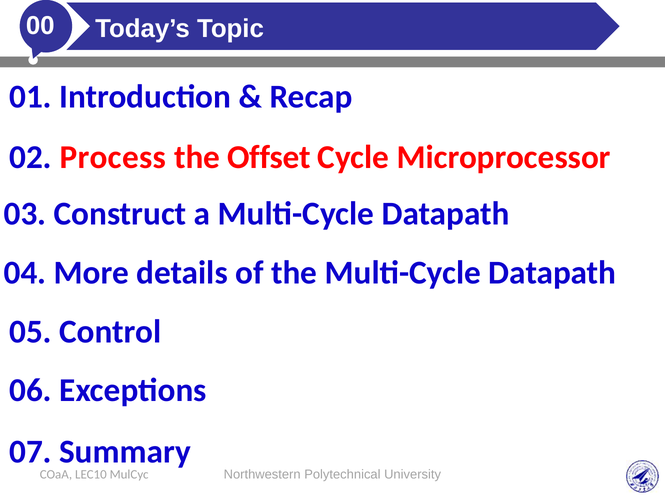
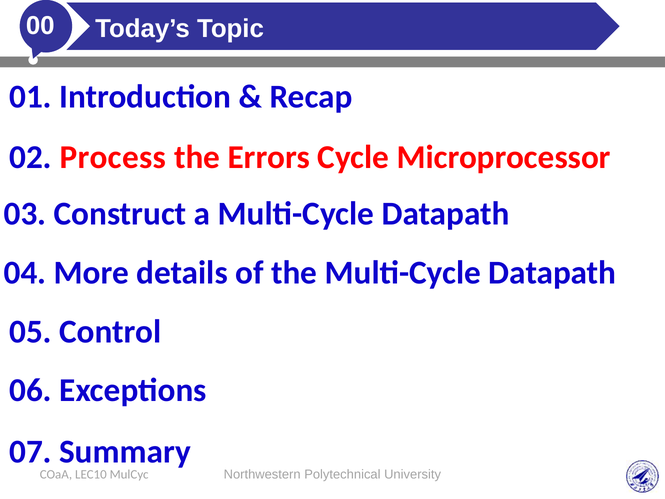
Offset: Offset -> Errors
